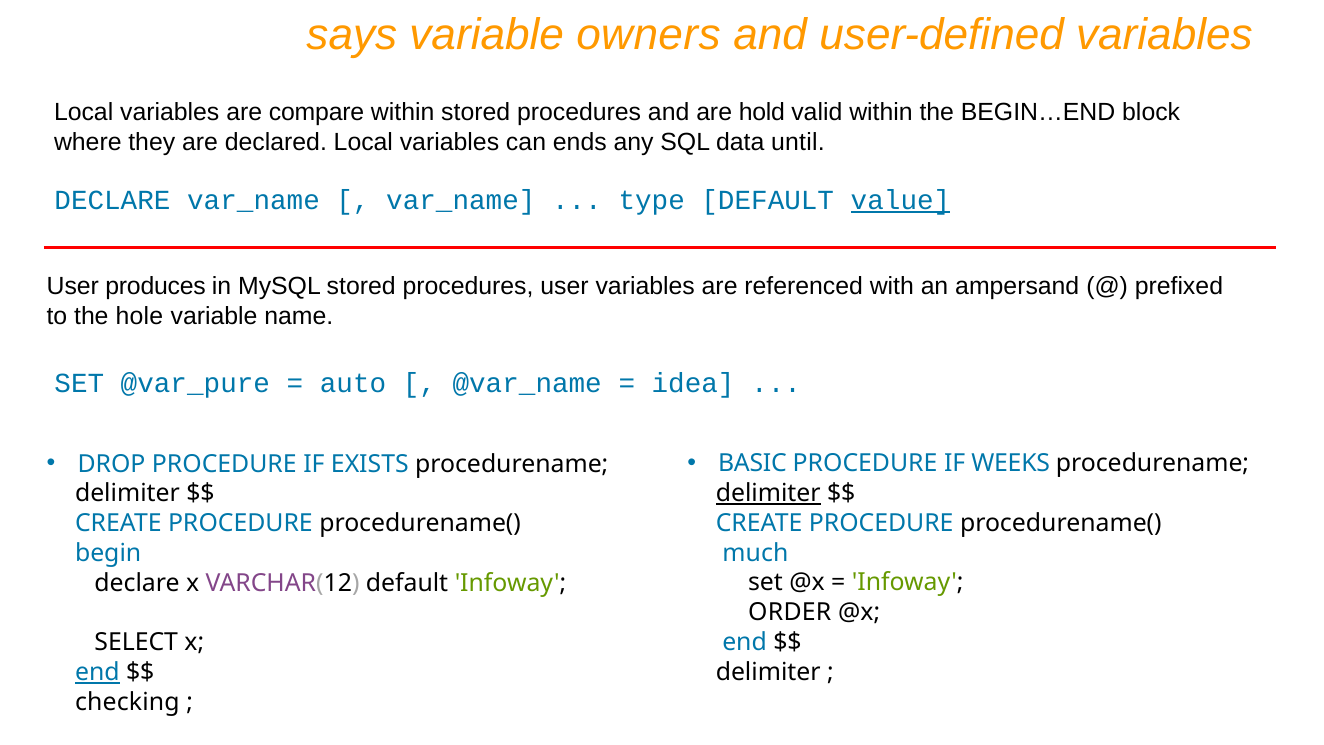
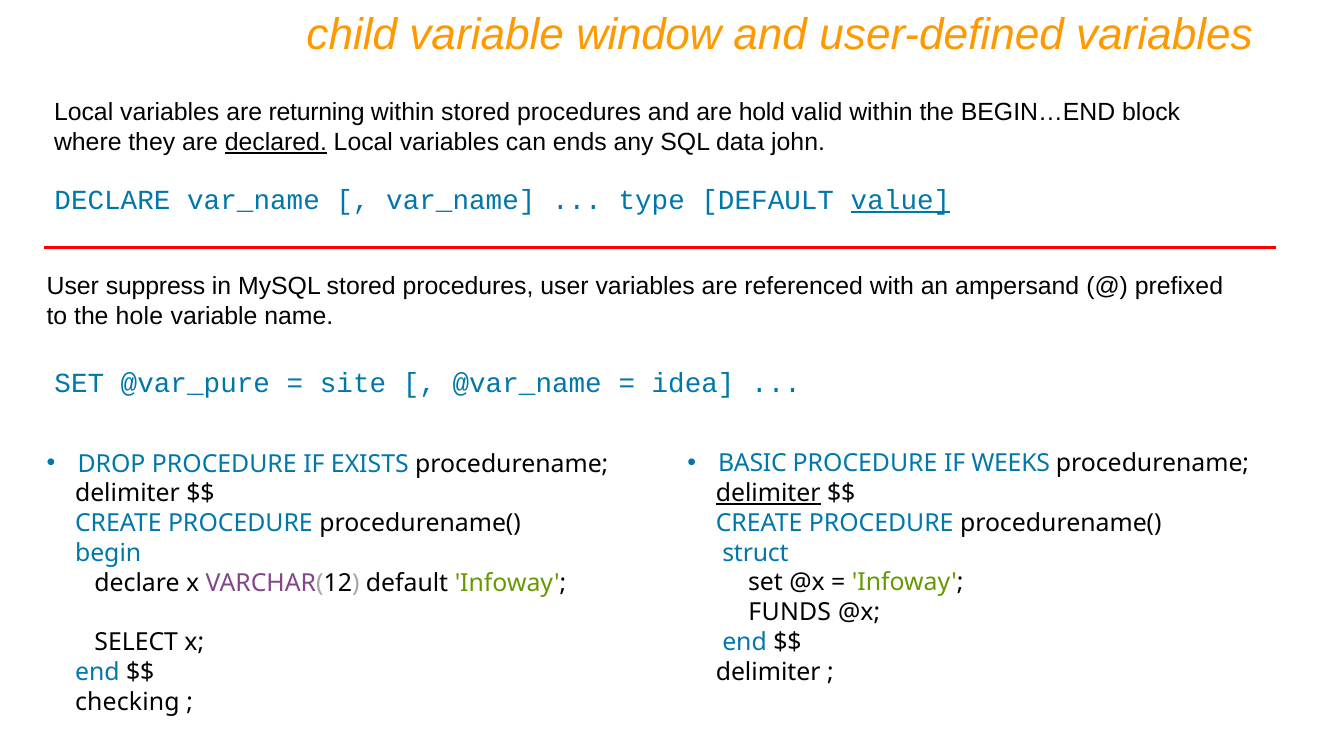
says: says -> child
owners: owners -> window
compare: compare -> returning
declared underline: none -> present
until: until -> john
produces: produces -> suppress
auto: auto -> site
much: much -> struct
ORDER: ORDER -> FUNDS
end at (97, 672) underline: present -> none
